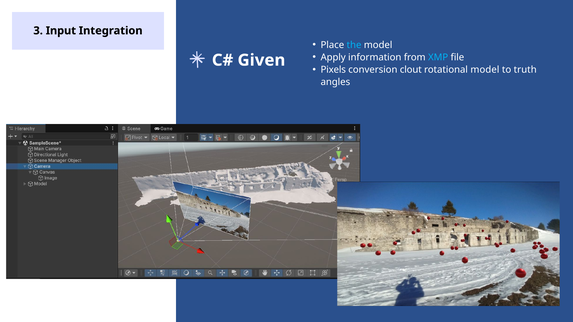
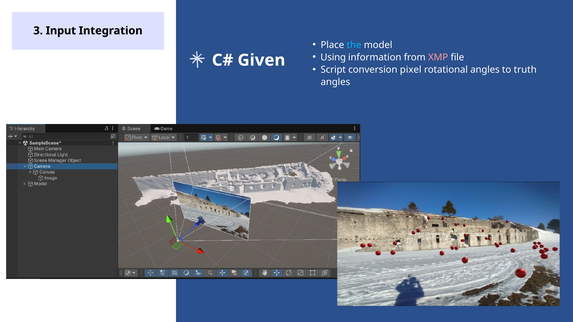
Apply: Apply -> Using
XMP colour: light blue -> pink
Pixels: Pixels -> Script
clout: clout -> pixel
rotational model: model -> angles
